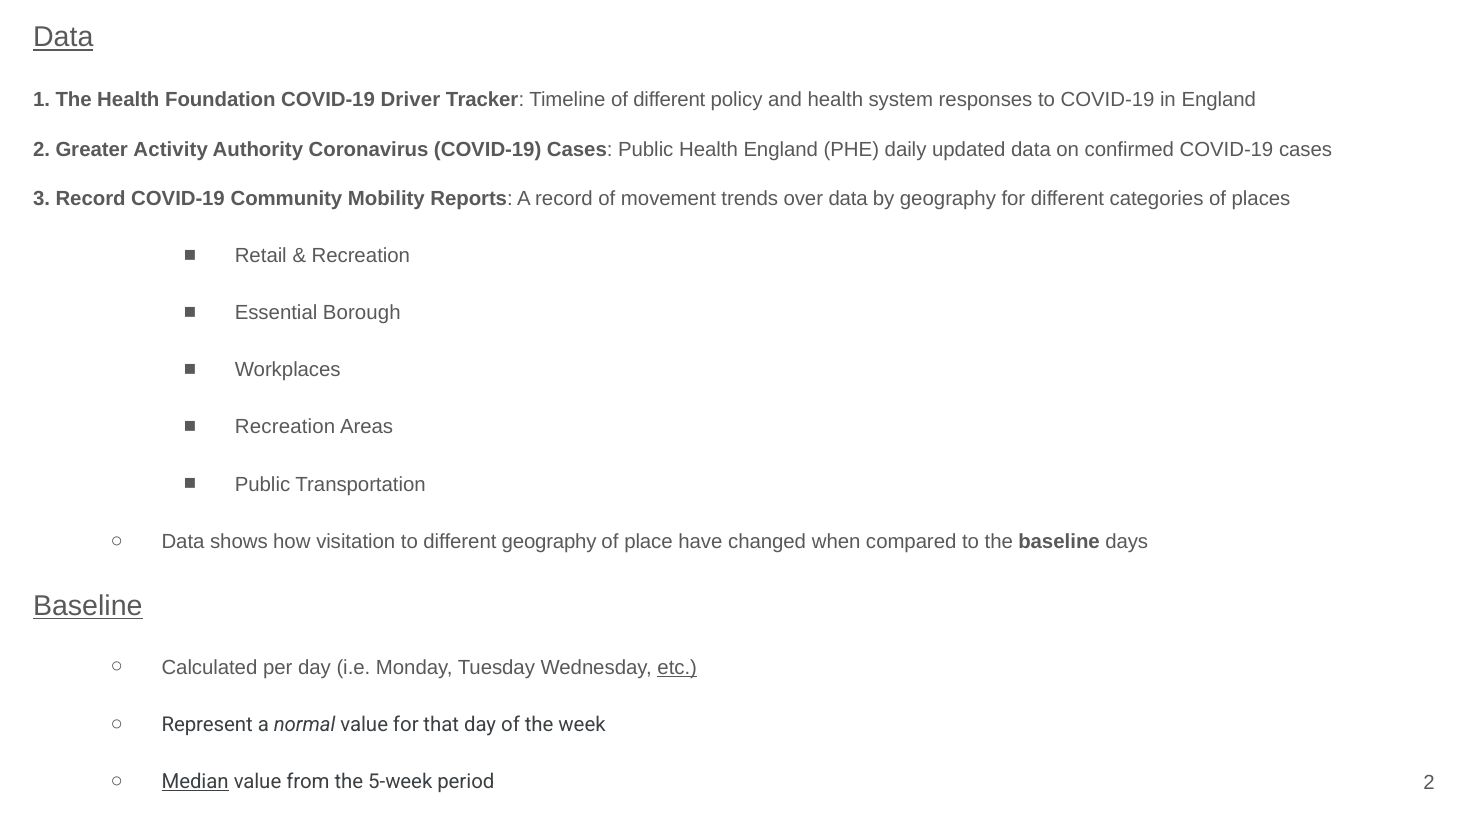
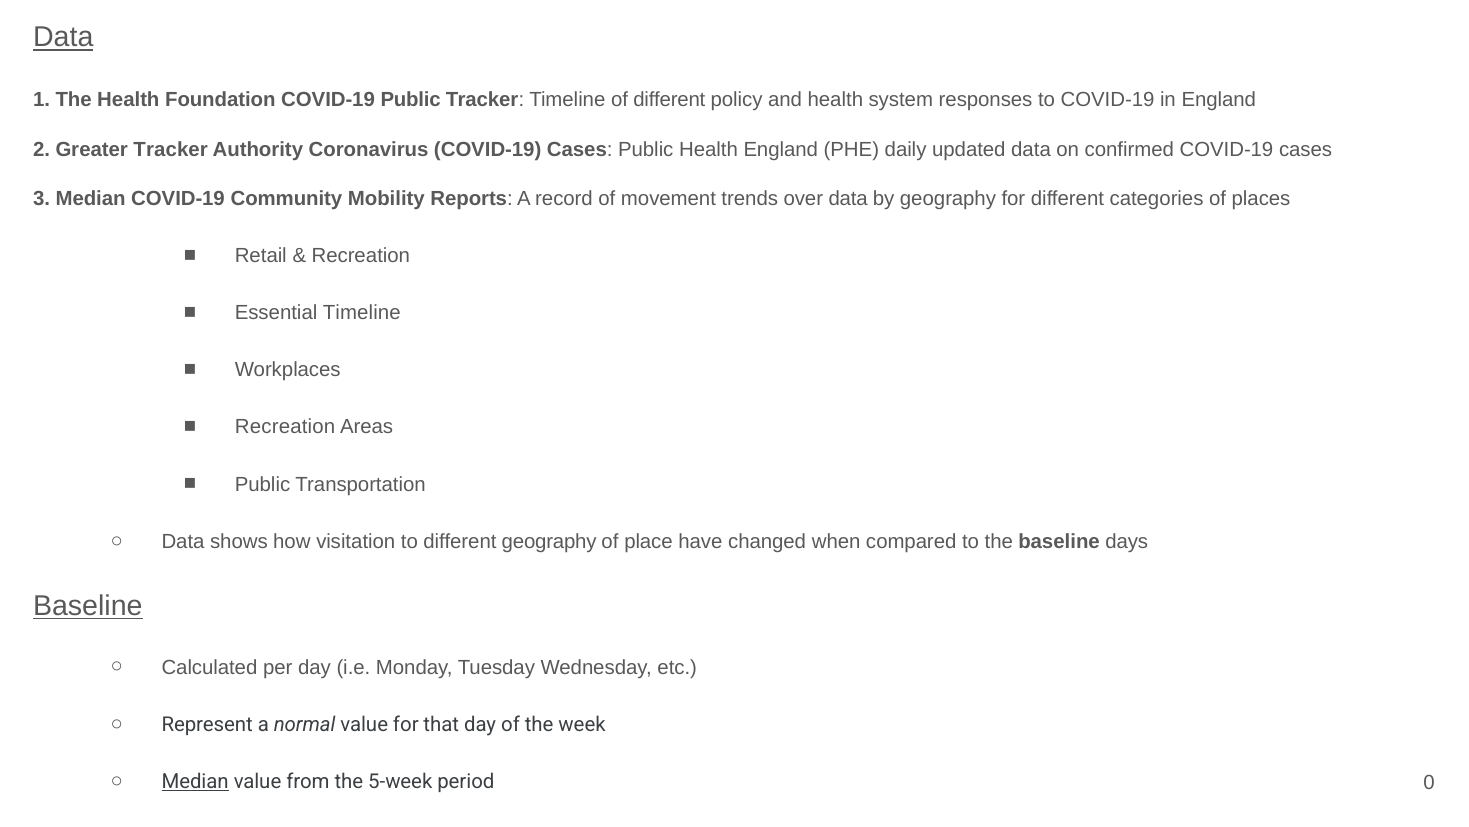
COVID-19 Driver: Driver -> Public
Greater Activity: Activity -> Tracker
3 Record: Record -> Median
Essential Borough: Borough -> Timeline
etc underline: present -> none
period 2: 2 -> 0
